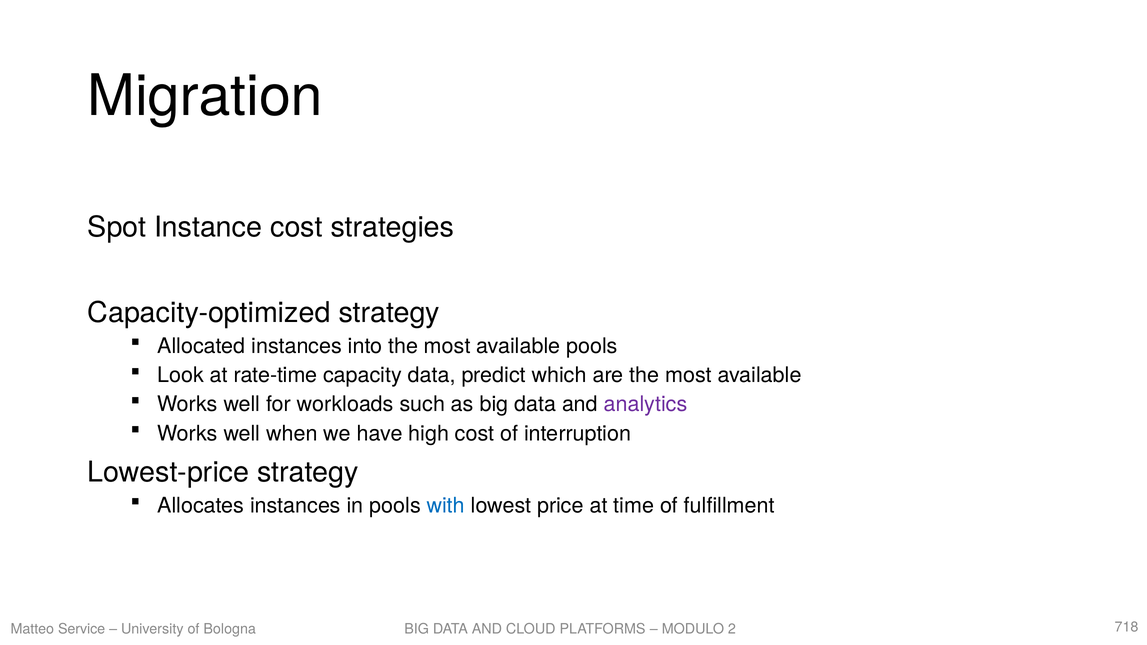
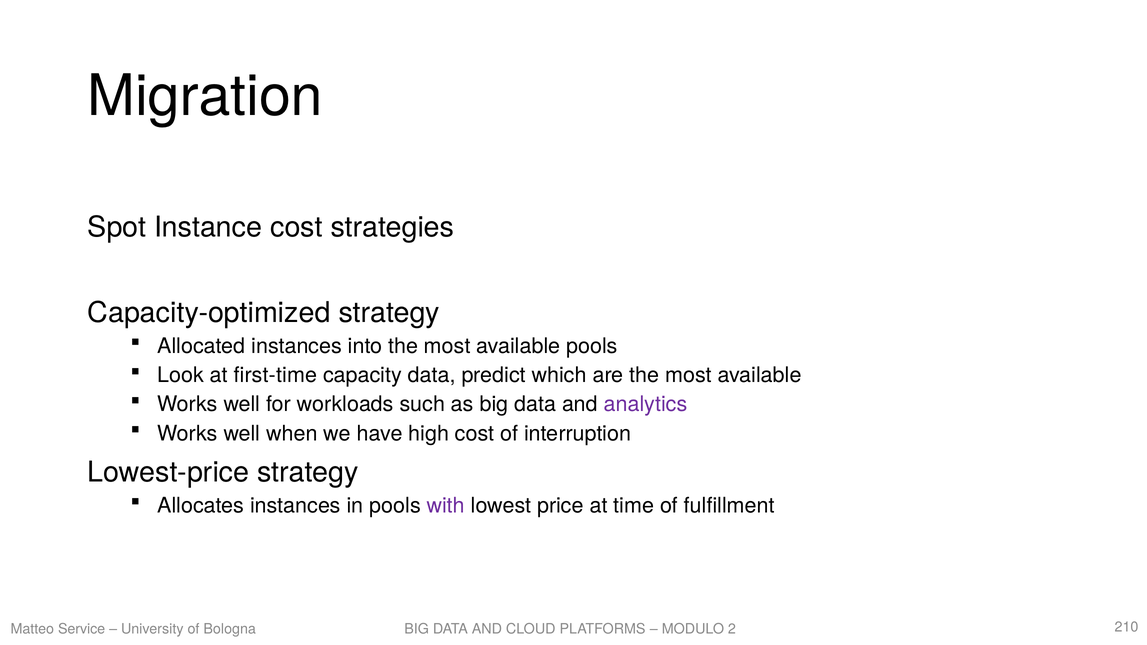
rate-time: rate-time -> first-time
with colour: blue -> purple
718: 718 -> 210
